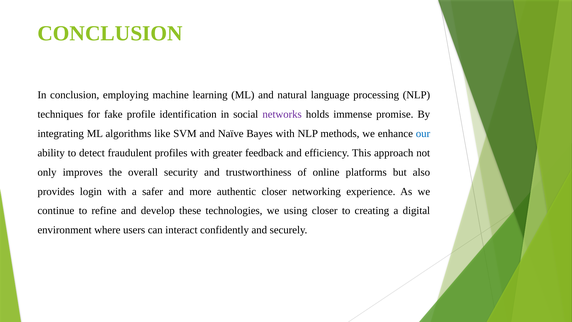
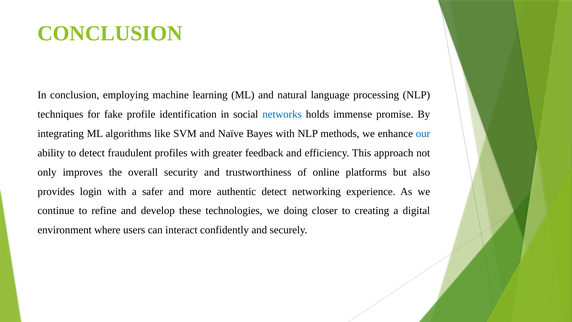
networks colour: purple -> blue
authentic closer: closer -> detect
using: using -> doing
